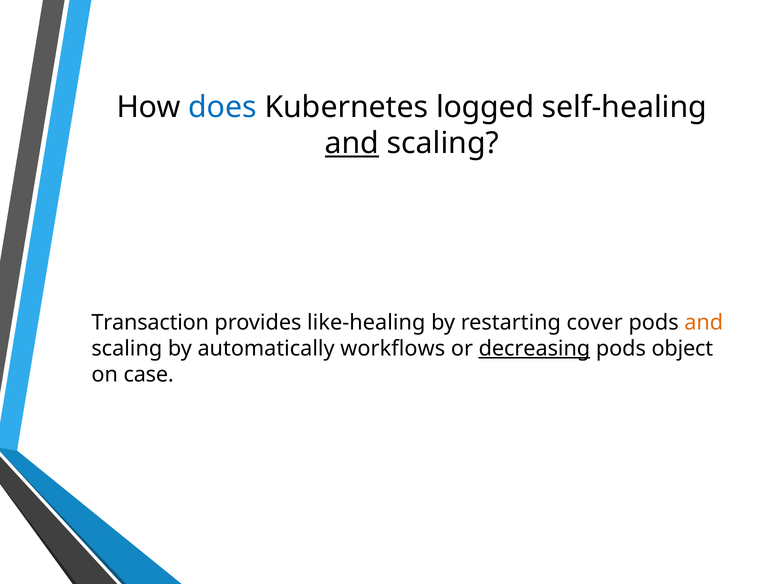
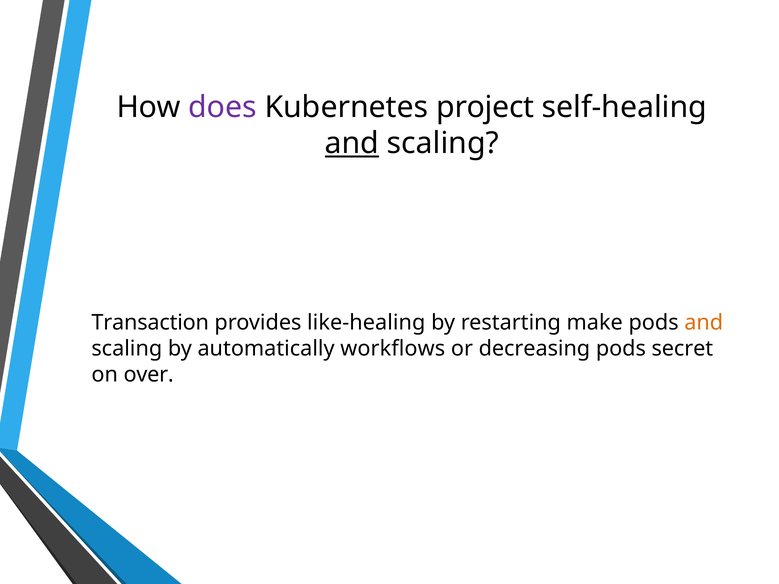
does colour: blue -> purple
logged: logged -> project
cover: cover -> make
decreasing underline: present -> none
object: object -> secret
case: case -> over
